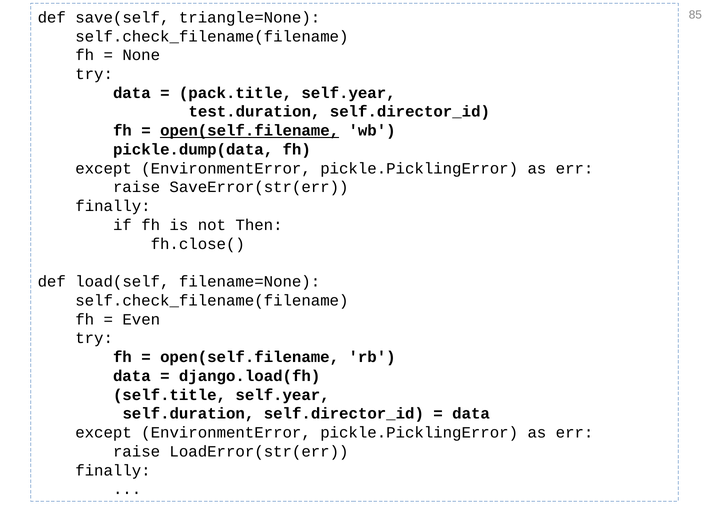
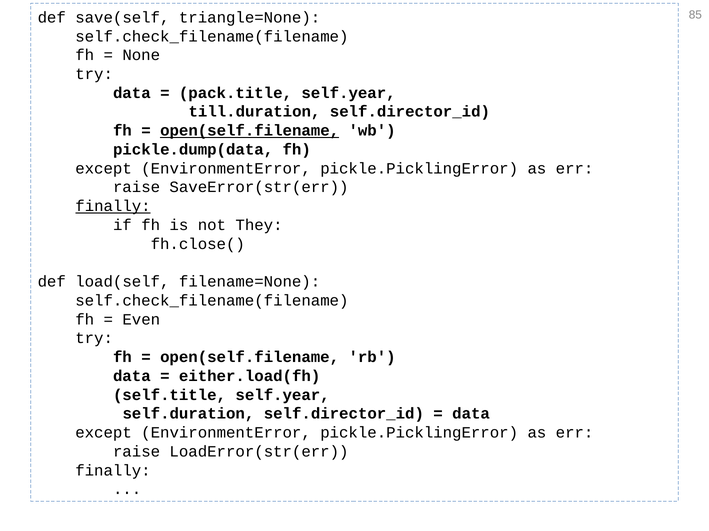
test.duration: test.duration -> till.duration
finally at (113, 206) underline: none -> present
Then: Then -> They
django.load(fh: django.load(fh -> either.load(fh
